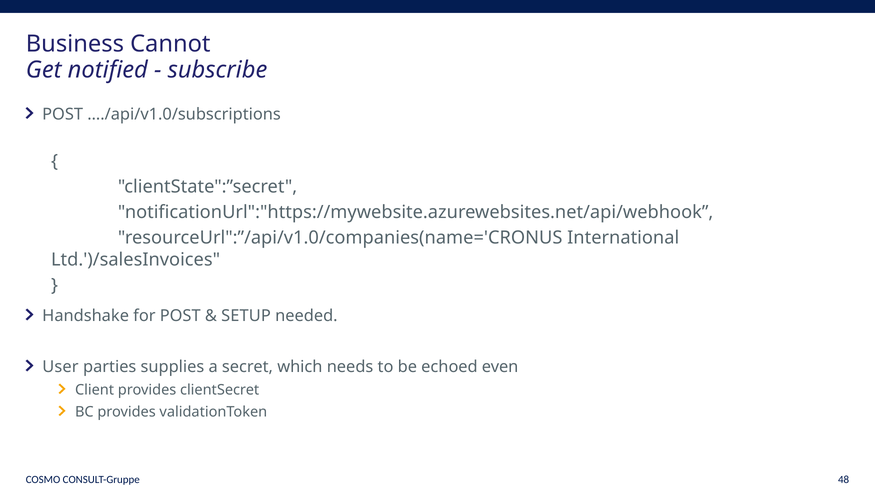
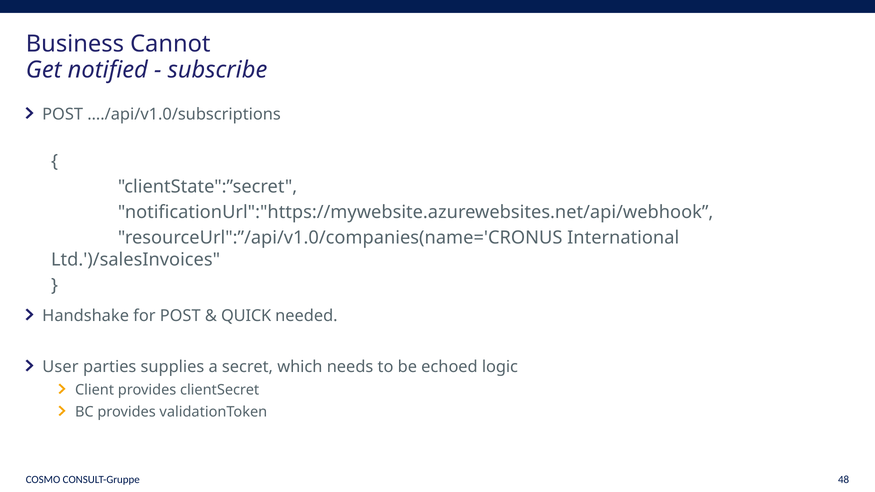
SETUP: SETUP -> QUICK
even: even -> logic
